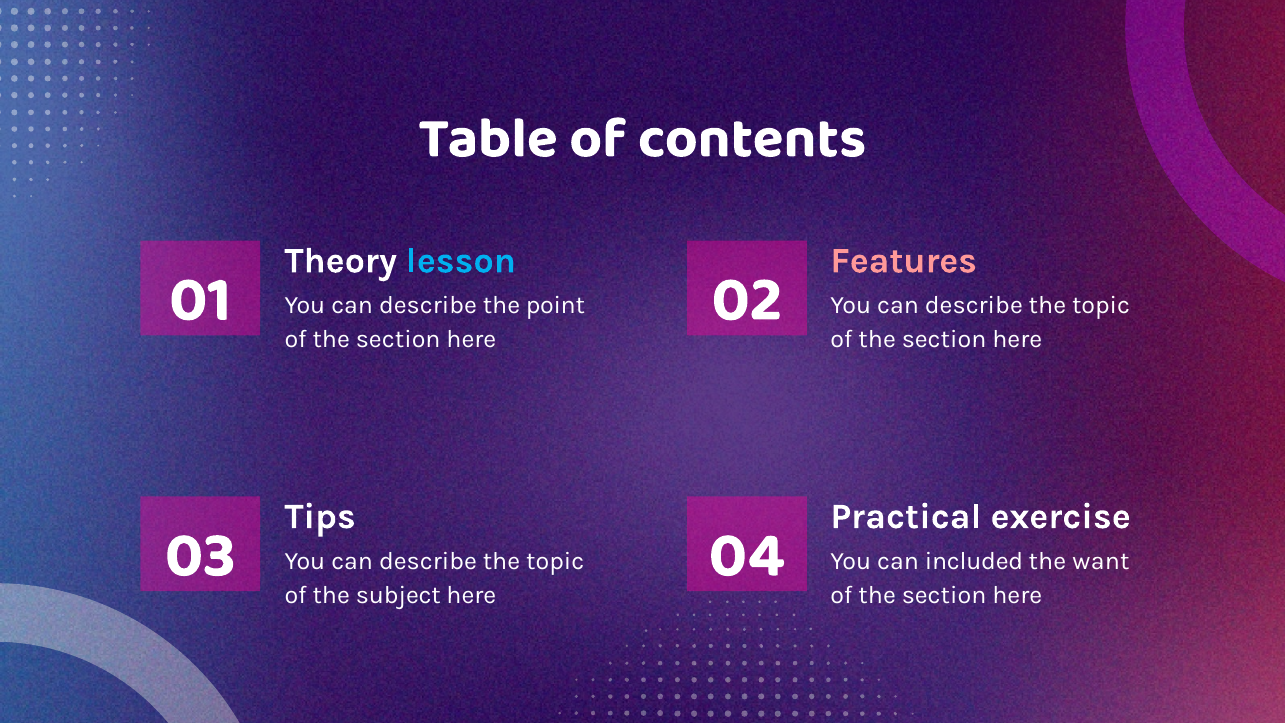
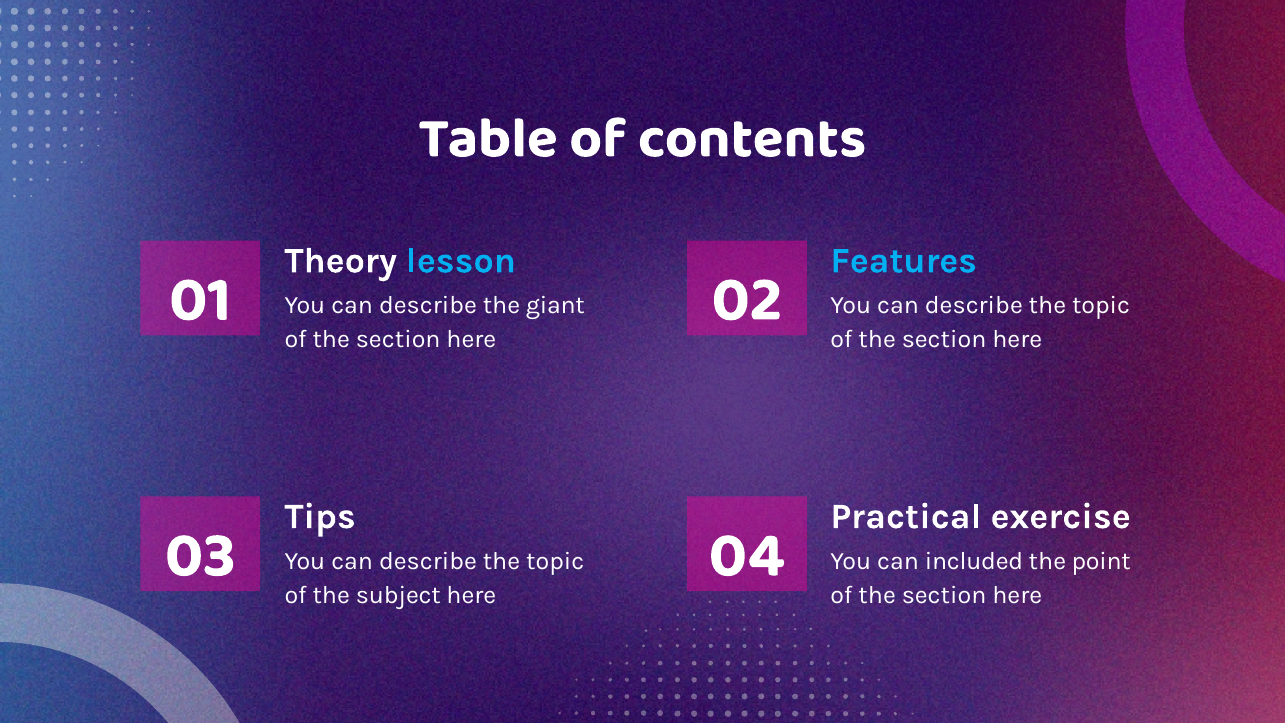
Features colour: pink -> light blue
point: point -> giant
want: want -> point
